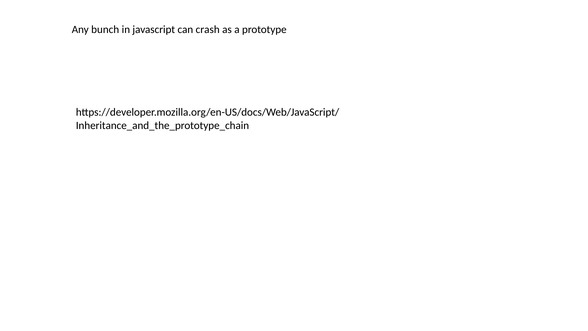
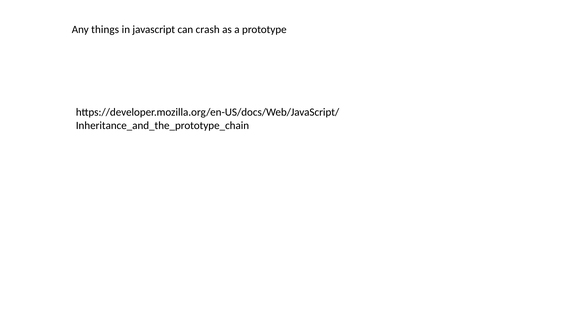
bunch: bunch -> things
